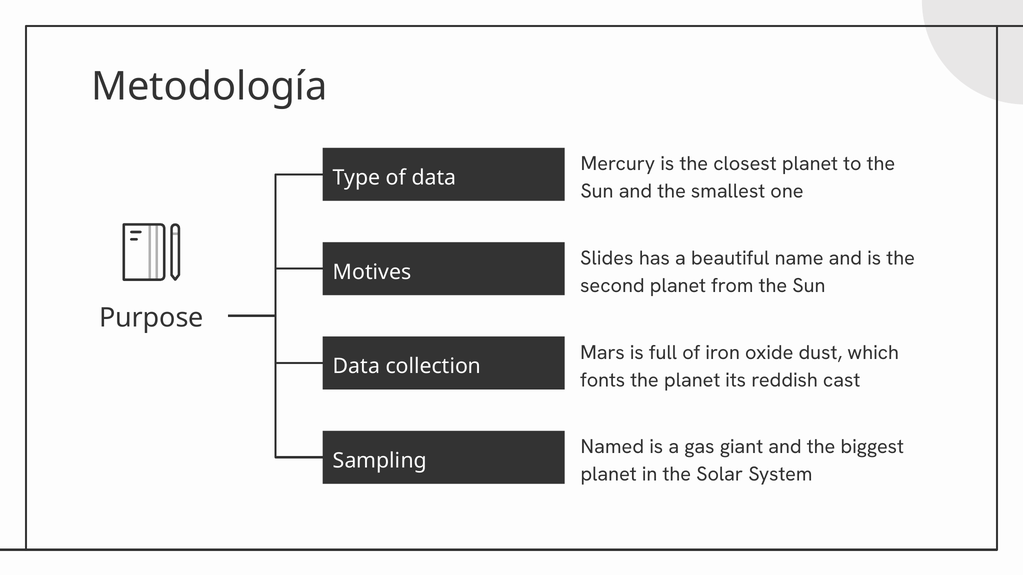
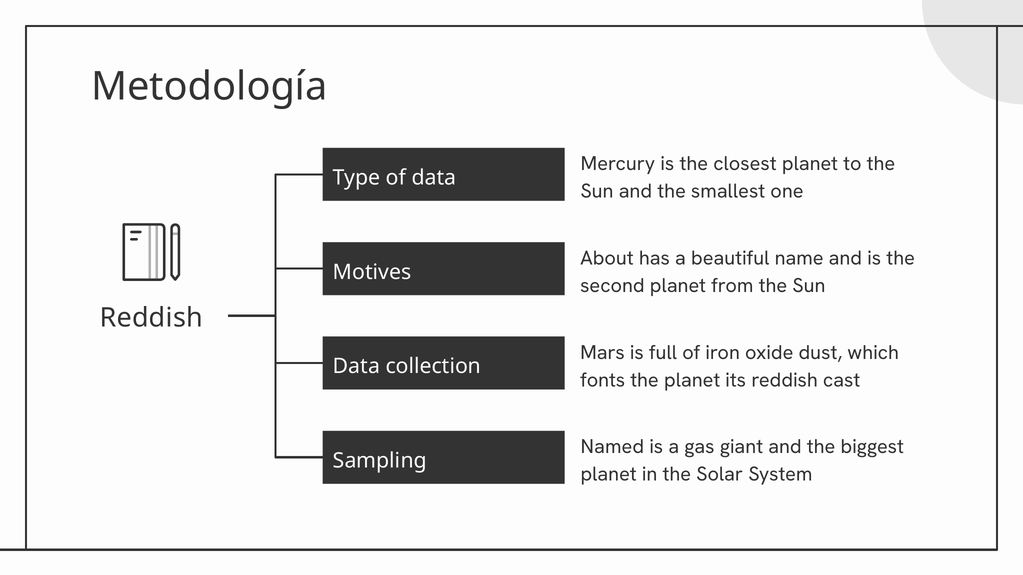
Slides: Slides -> About
Purpose at (151, 318): Purpose -> Reddish
